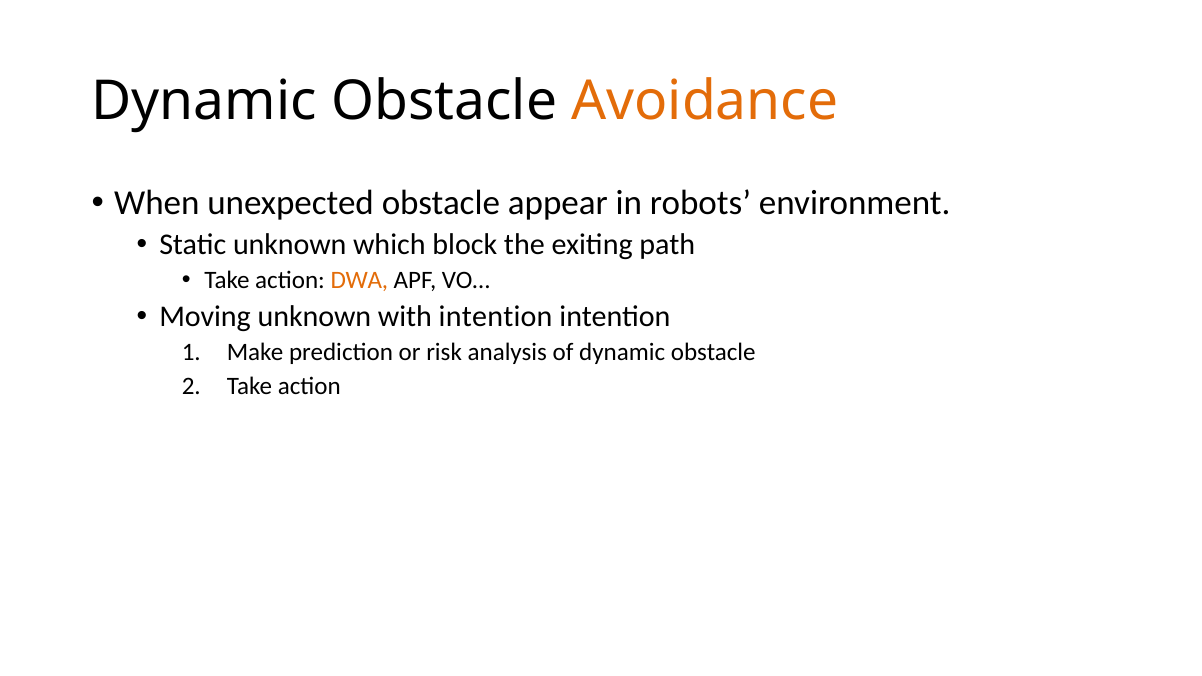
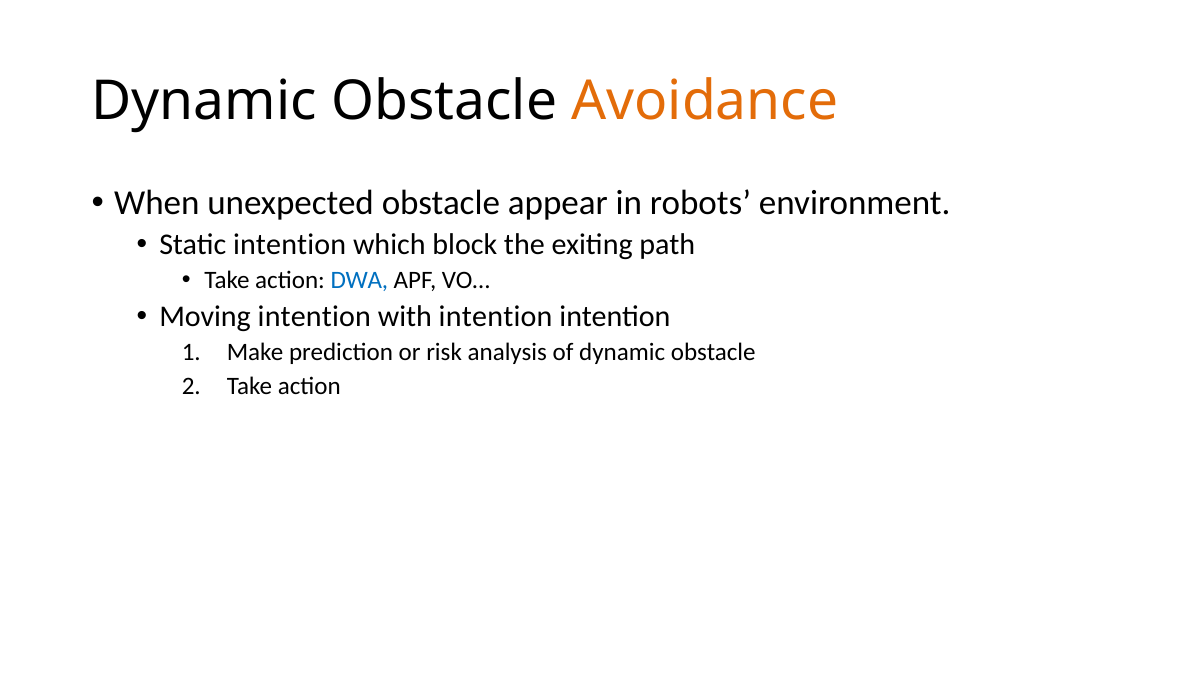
Static unknown: unknown -> intention
DWA colour: orange -> blue
Moving unknown: unknown -> intention
